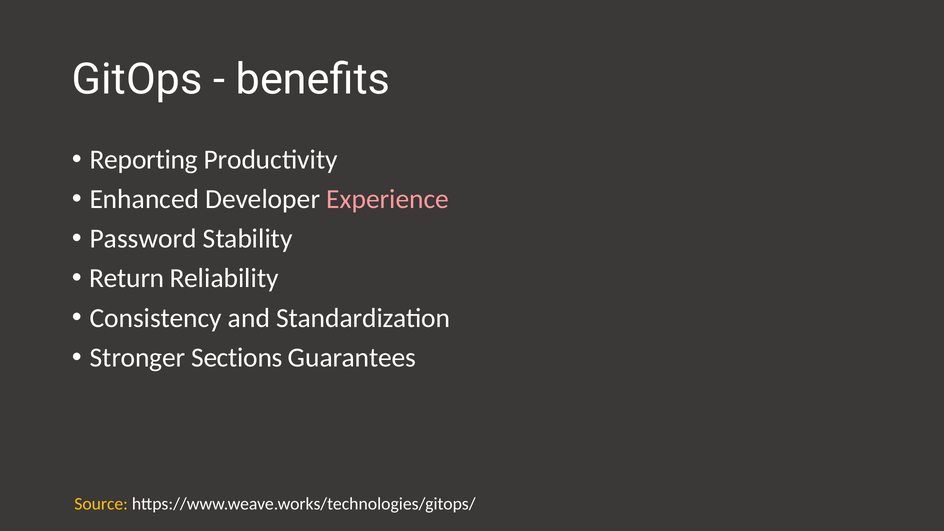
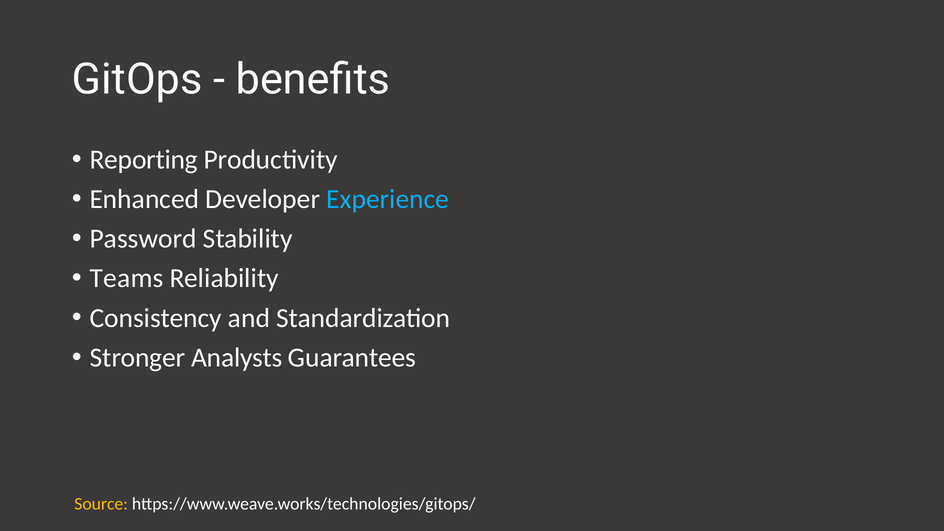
Experience colour: pink -> light blue
Return: Return -> Teams
Sections: Sections -> Analysts
